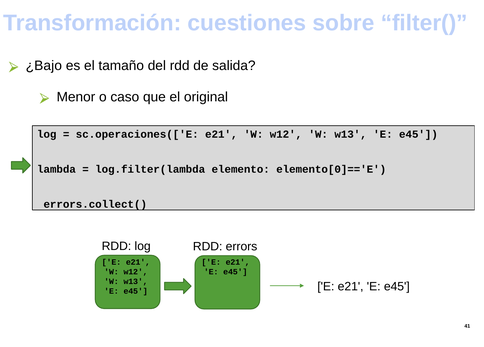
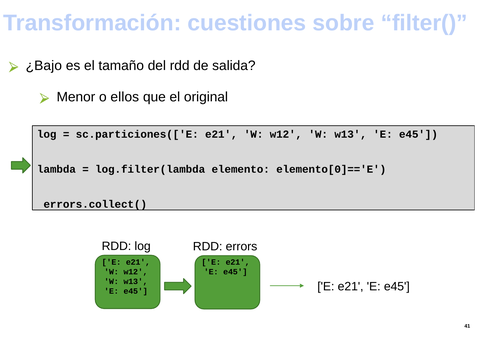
caso: caso -> ellos
sc.operaciones(['E: sc.operaciones(['E -> sc.particiones(['E
